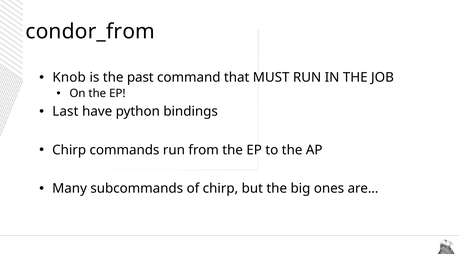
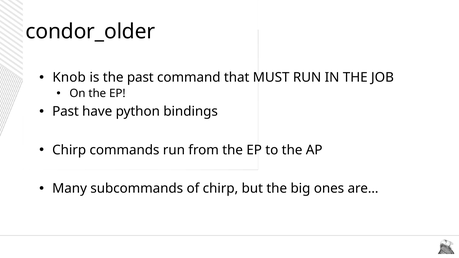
condor_from: condor_from -> condor_older
Last at (65, 112): Last -> Past
